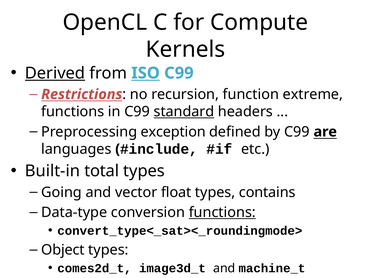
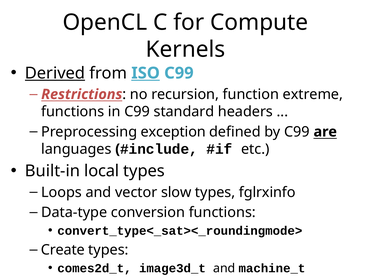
standard underline: present -> none
total: total -> local
Going: Going -> Loops
float: float -> slow
contains: contains -> fglrxinfo
functions at (222, 213) underline: present -> none
Object: Object -> Create
